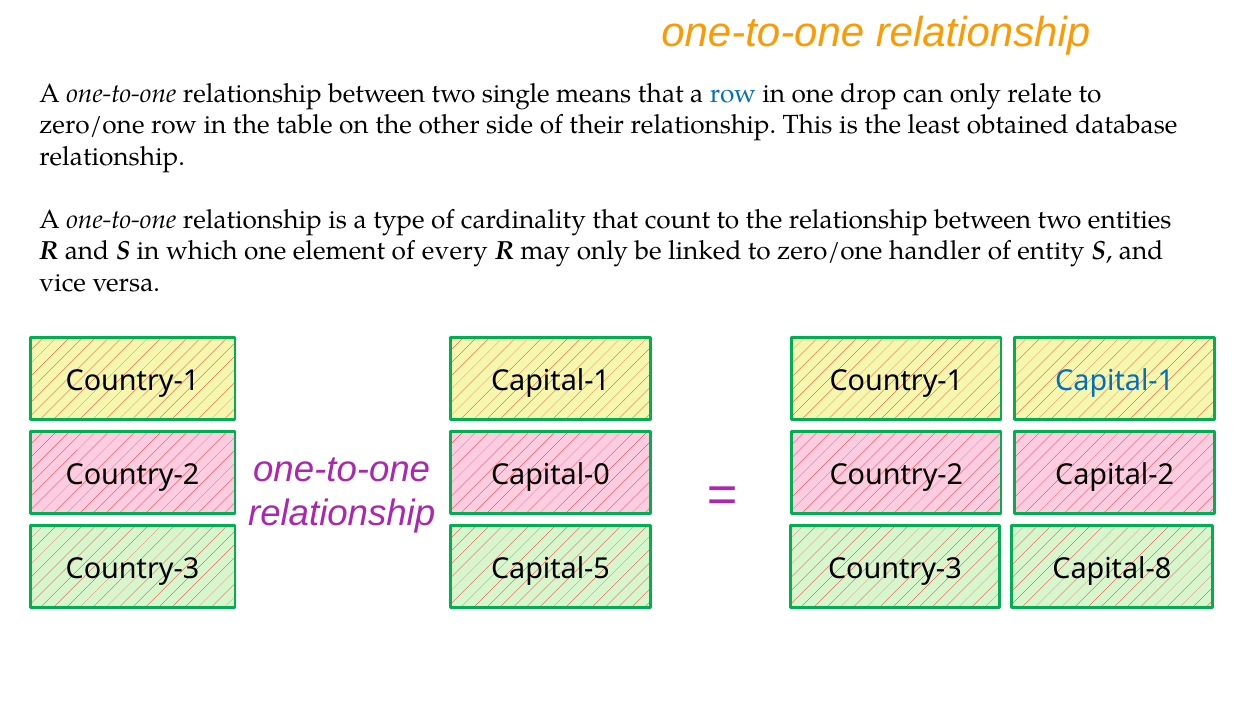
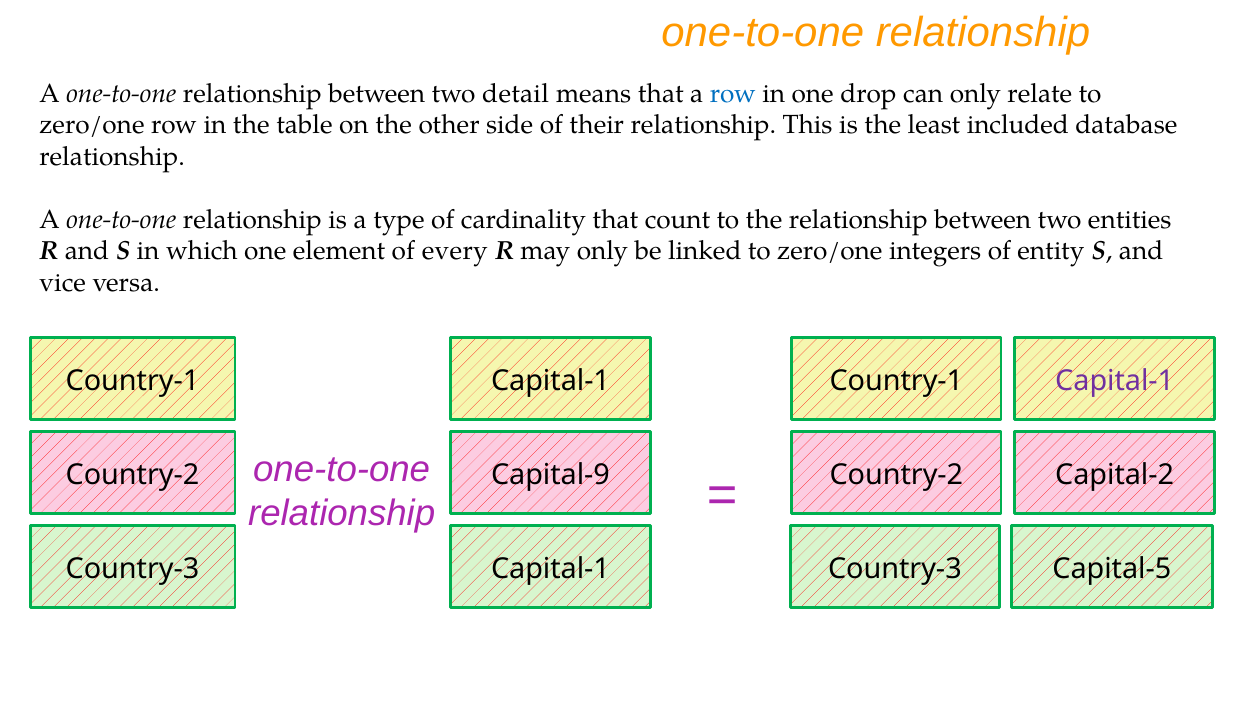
single: single -> detail
obtained: obtained -> included
handler: handler -> integers
Capital-1 at (1115, 381) colour: blue -> purple
Capital-0: Capital-0 -> Capital-9
Country-3 Capital-5: Capital-5 -> Capital-1
Capital-8: Capital-8 -> Capital-5
